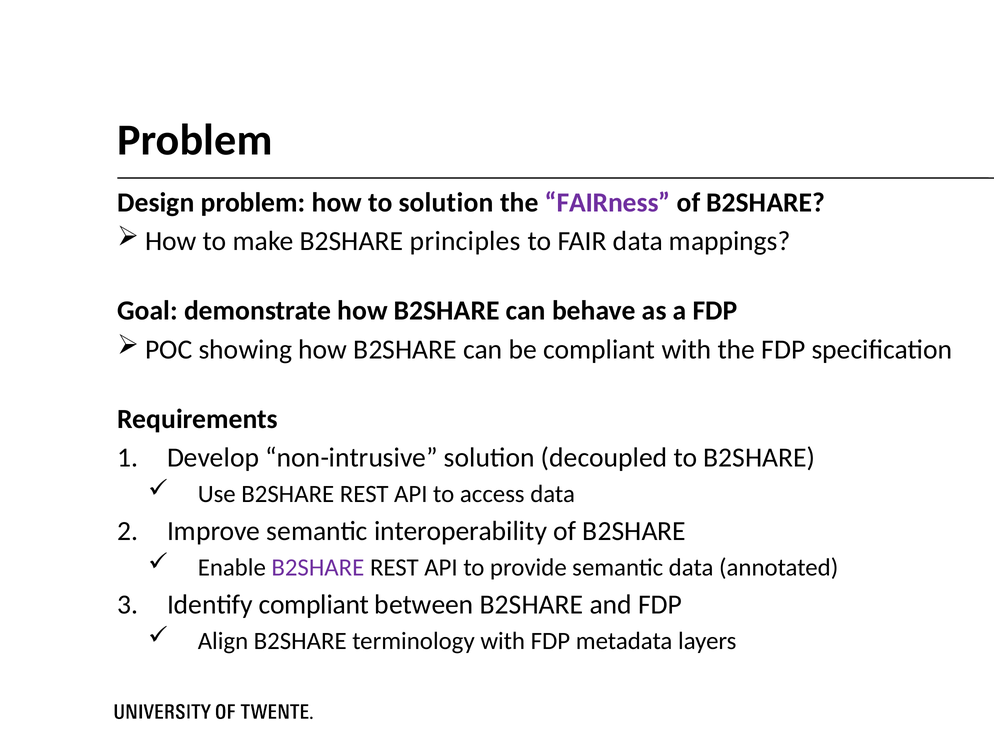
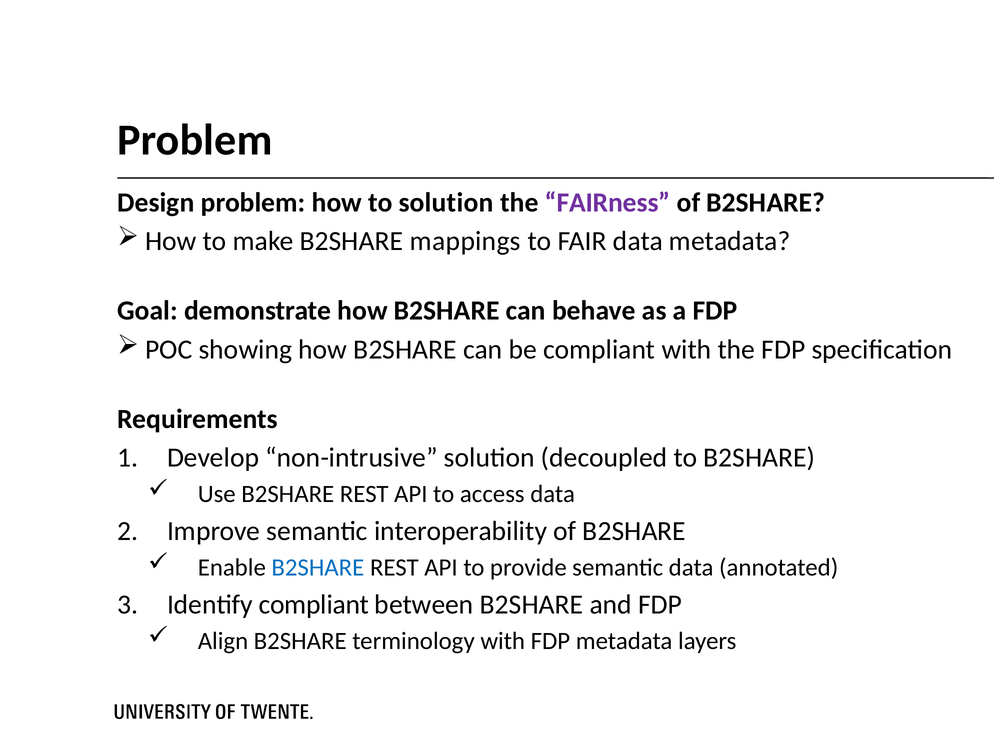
principles: principles -> mappings
data mappings: mappings -> metadata
B2SHARE at (318, 567) colour: purple -> blue
